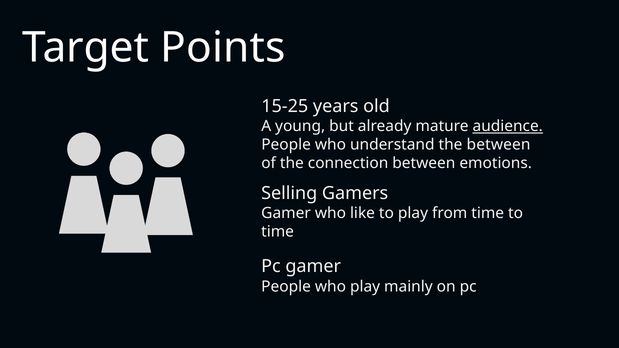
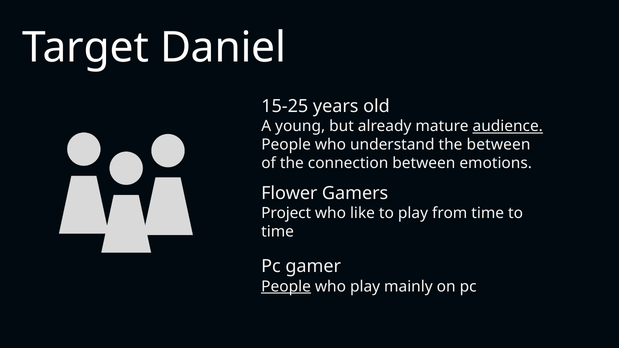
Points: Points -> Daniel
Selling: Selling -> Flower
Gamer at (286, 213): Gamer -> Project
People at (286, 287) underline: none -> present
